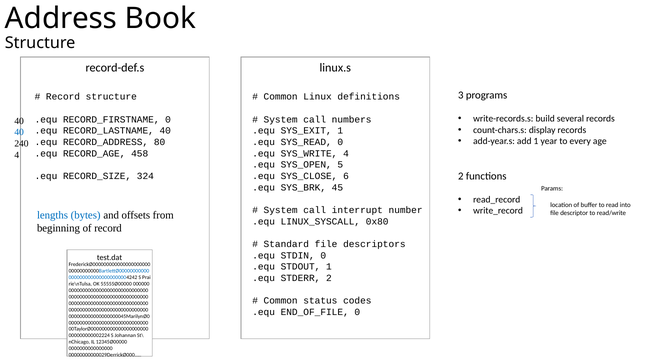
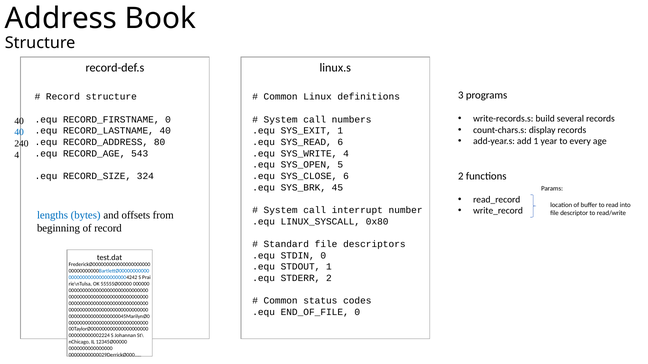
SYS_READ 0: 0 -> 6
458: 458 -> 543
